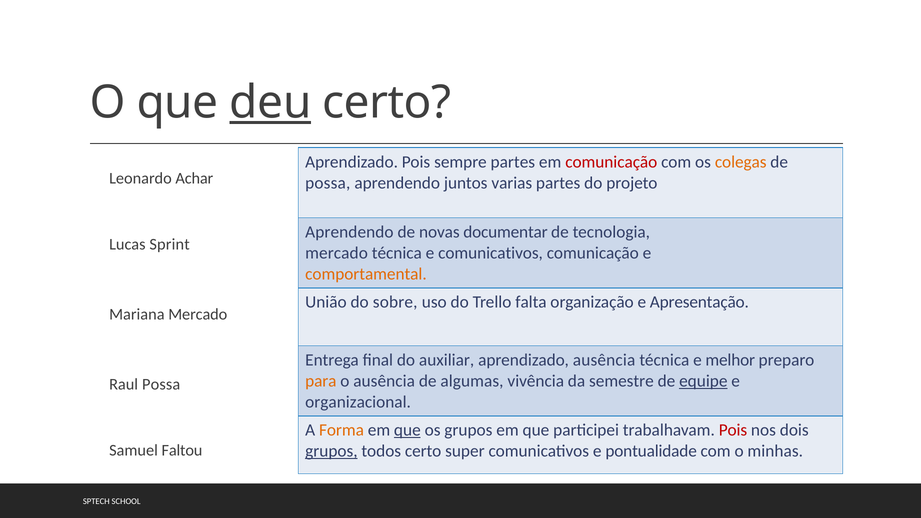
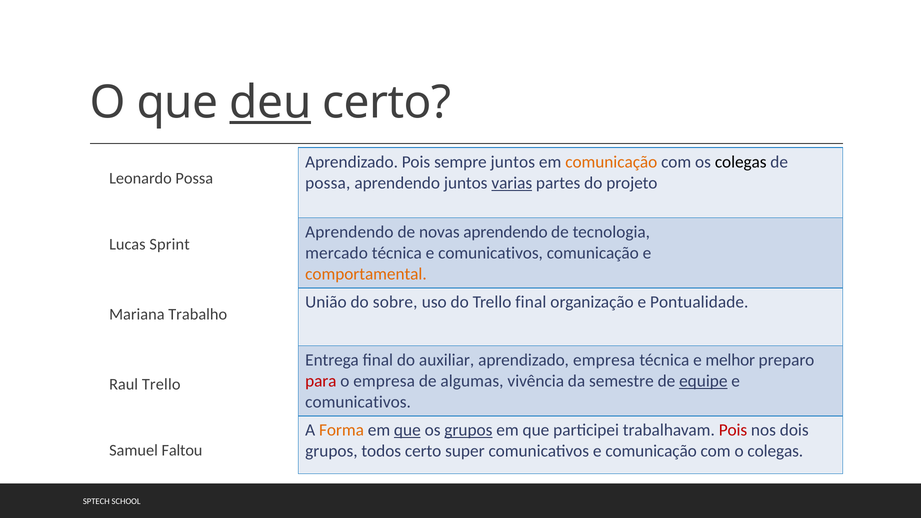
sempre partes: partes -> juntos
comunicação at (611, 162) colour: red -> orange
colegas at (741, 162) colour: orange -> black
Leonardo Achar: Achar -> Possa
varias underline: none -> present
novas documentar: documentar -> aprendendo
Trello falta: falta -> final
Apresentação: Apresentação -> Pontualidade
Mariana Mercado: Mercado -> Trabalho
aprendizado ausência: ausência -> empresa
para colour: orange -> red
o ausência: ausência -> empresa
Raul Possa: Possa -> Trello
organizacional at (358, 402): organizacional -> comunicativos
grupos at (468, 430) underline: none -> present
grupos at (331, 451) underline: present -> none
e pontualidade: pontualidade -> comunicação
o minhas: minhas -> colegas
